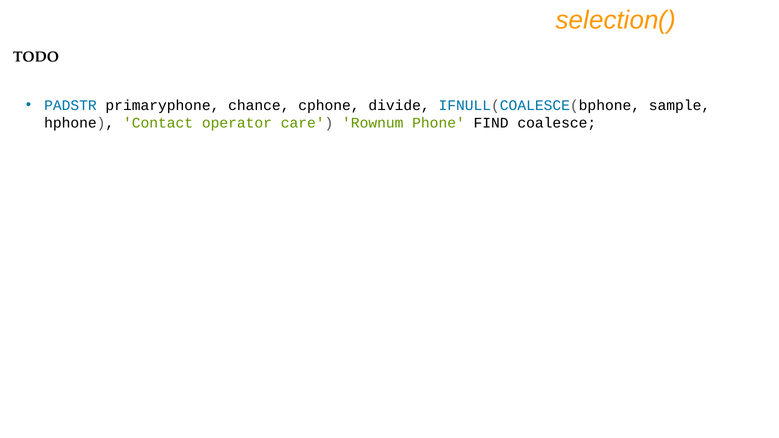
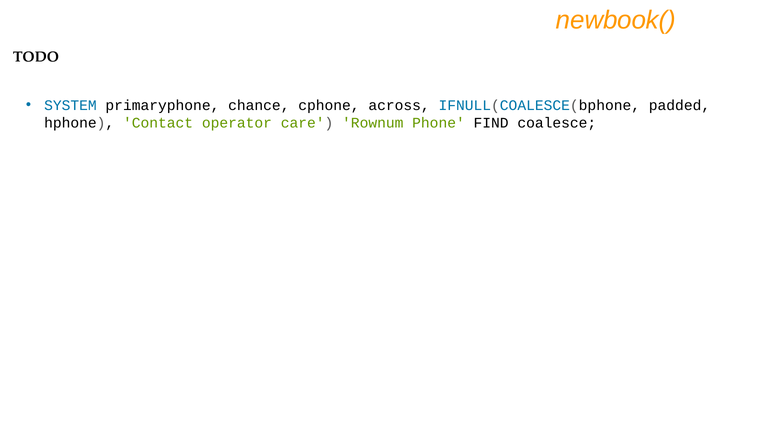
selection(: selection( -> newbook(
PADSTR: PADSTR -> SYSTEM
divide: divide -> across
sample: sample -> padded
